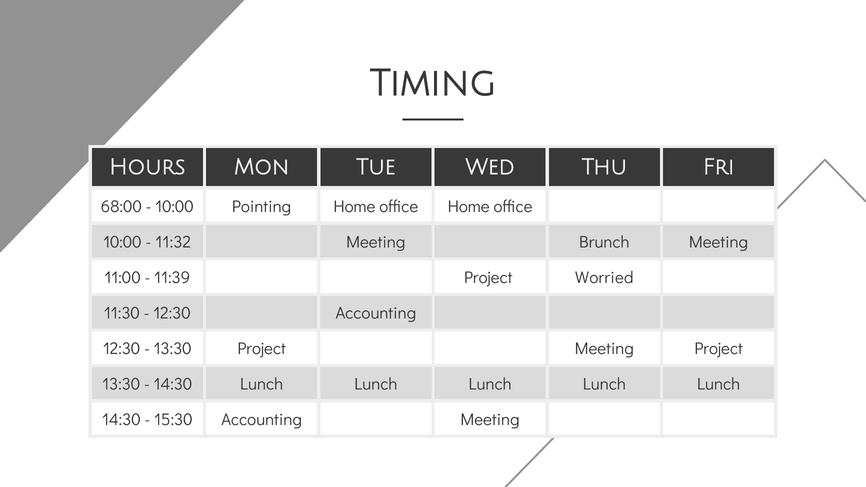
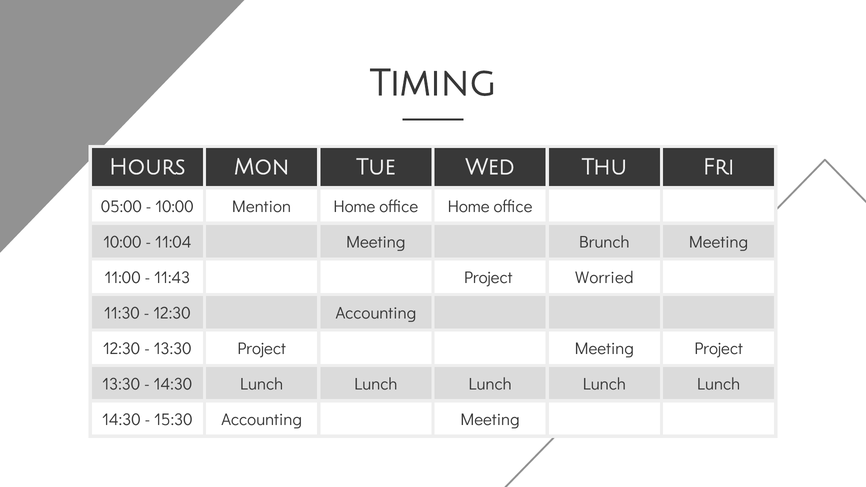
68:00: 68:00 -> 05:00
Pointing: Pointing -> Mention
11:32: 11:32 -> 11:04
11:39: 11:39 -> 11:43
